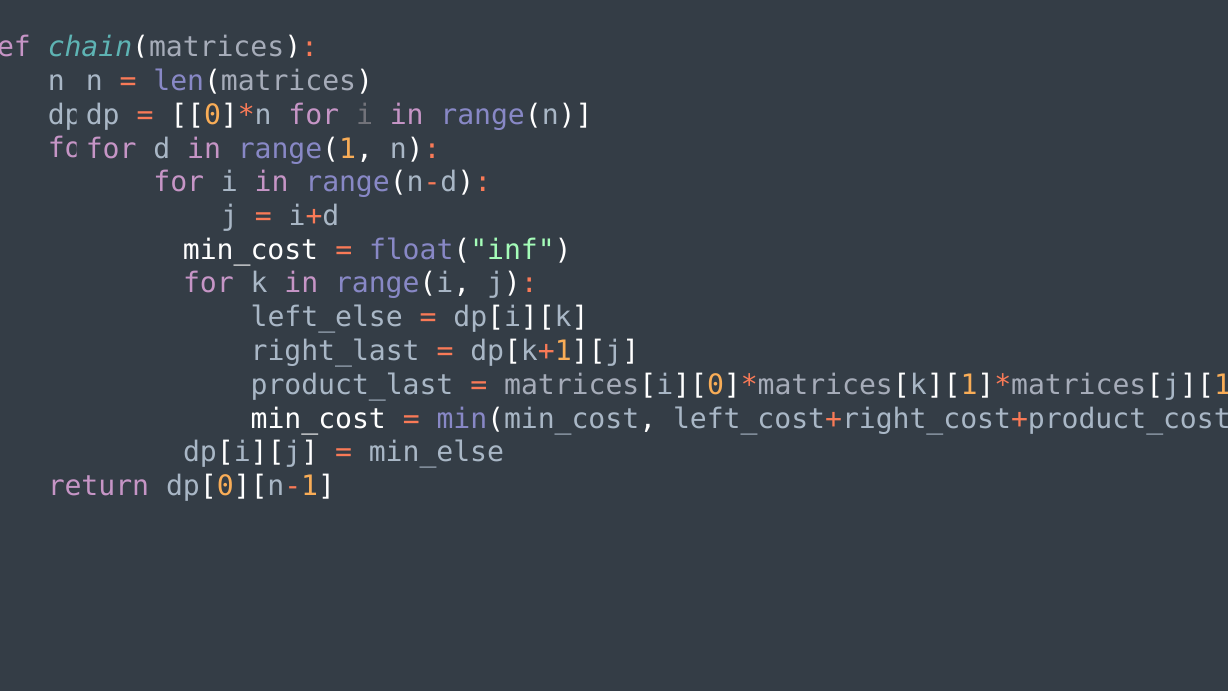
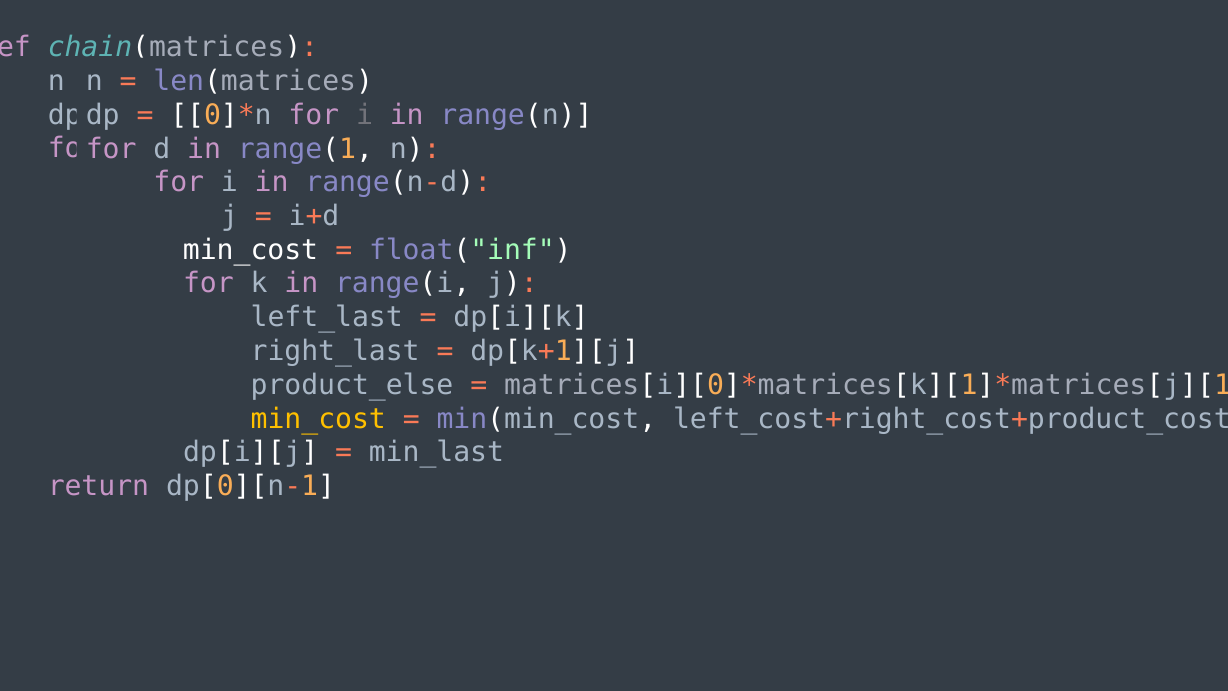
left_else: left_else -> left_last
product_last: product_last -> product_else
min_cost at (318, 419) colour: white -> yellow
min_else: min_else -> min_last
